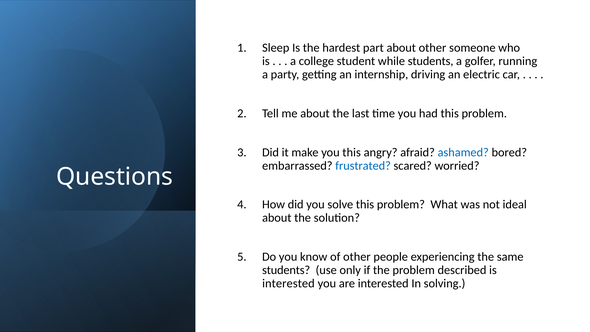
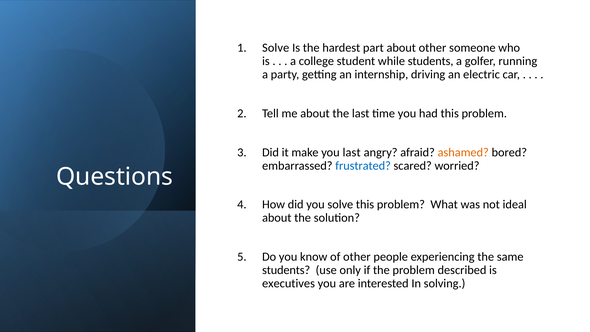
Sleep at (276, 48): Sleep -> Solve
you this: this -> last
ashamed colour: blue -> orange
interested at (288, 283): interested -> executives
